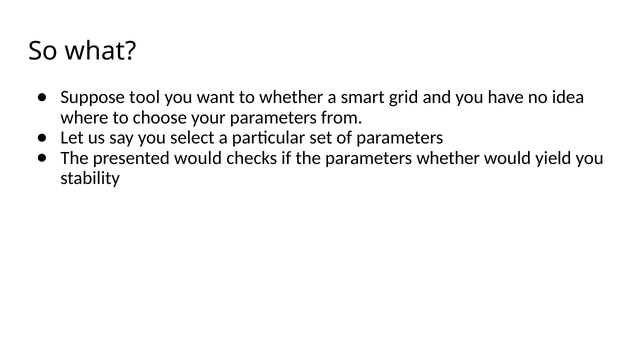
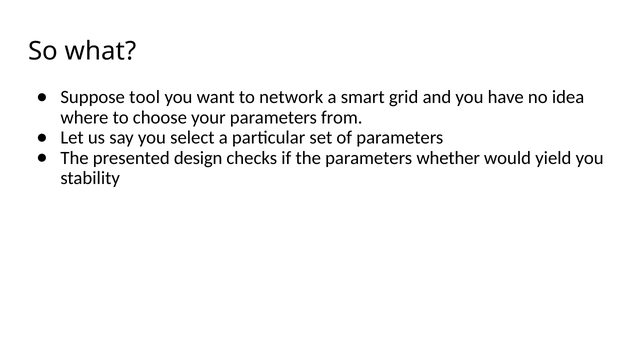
to whether: whether -> network
presented would: would -> design
